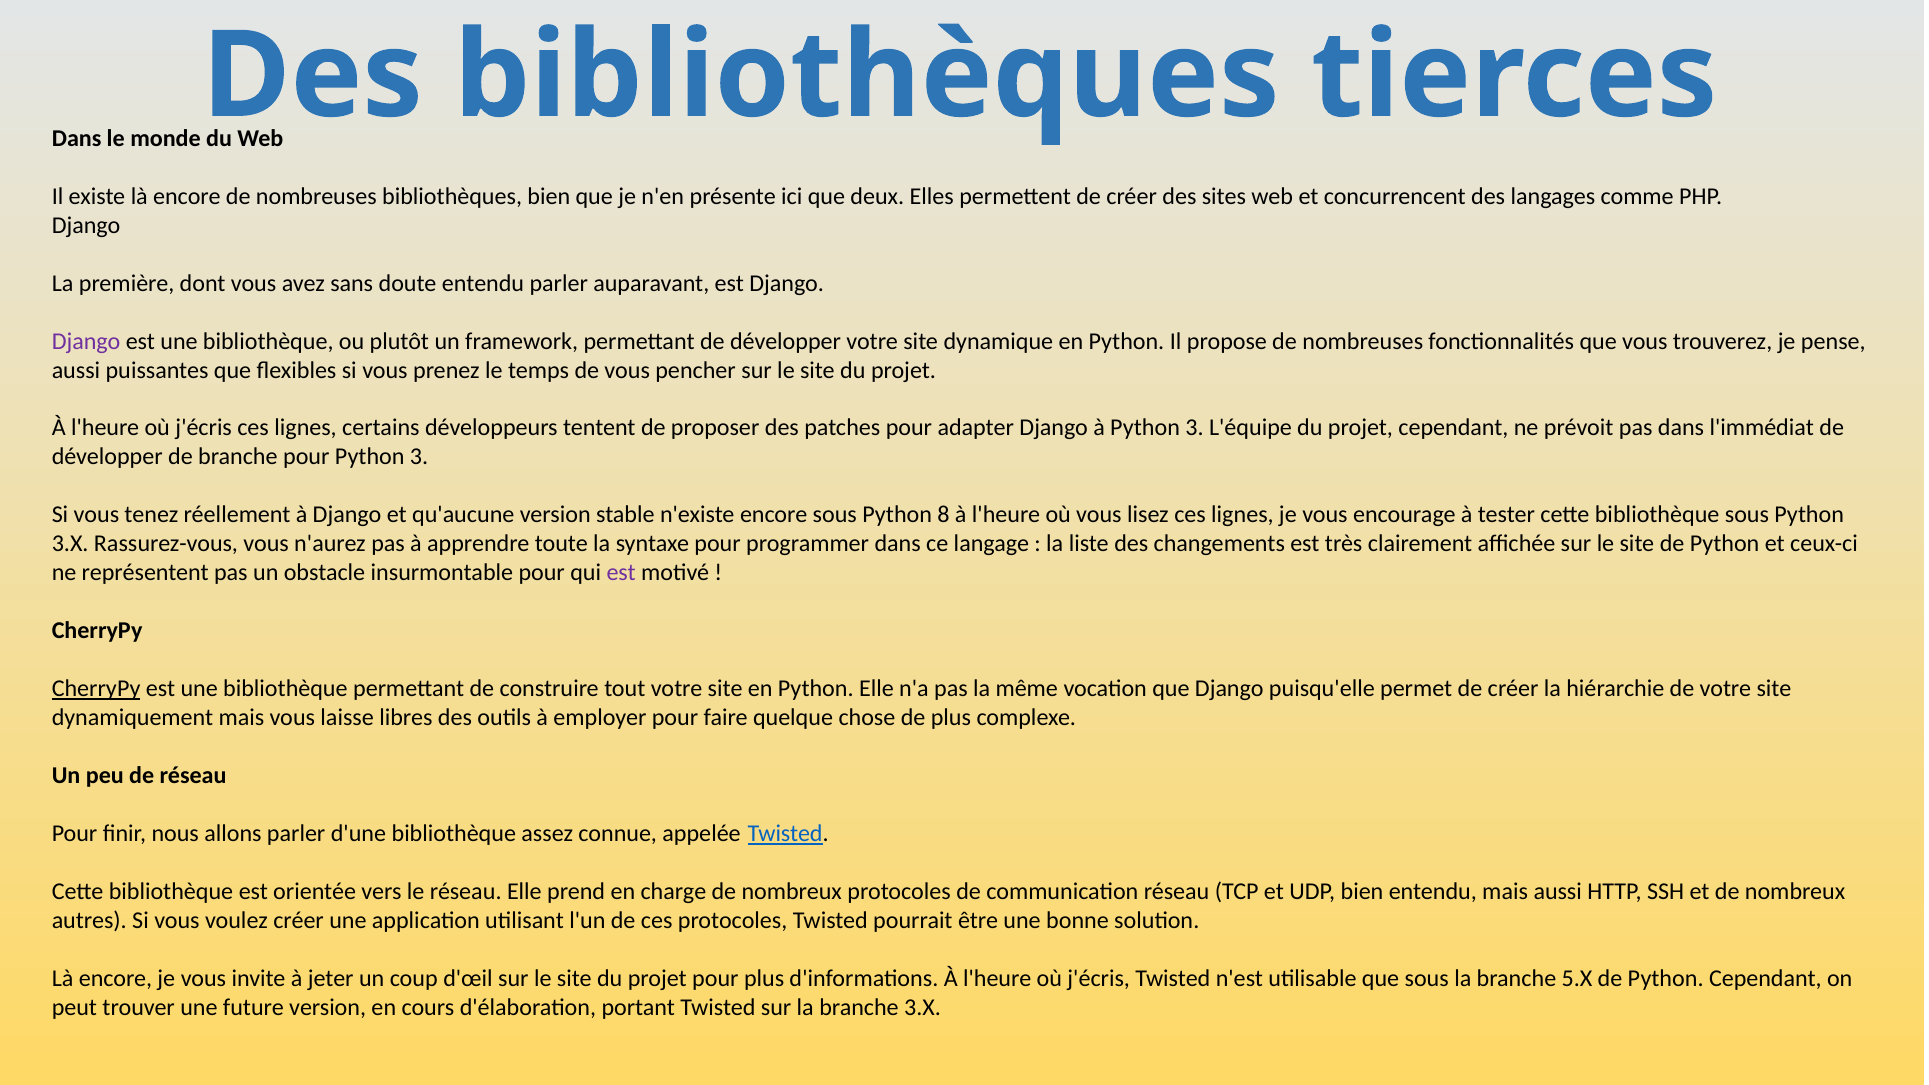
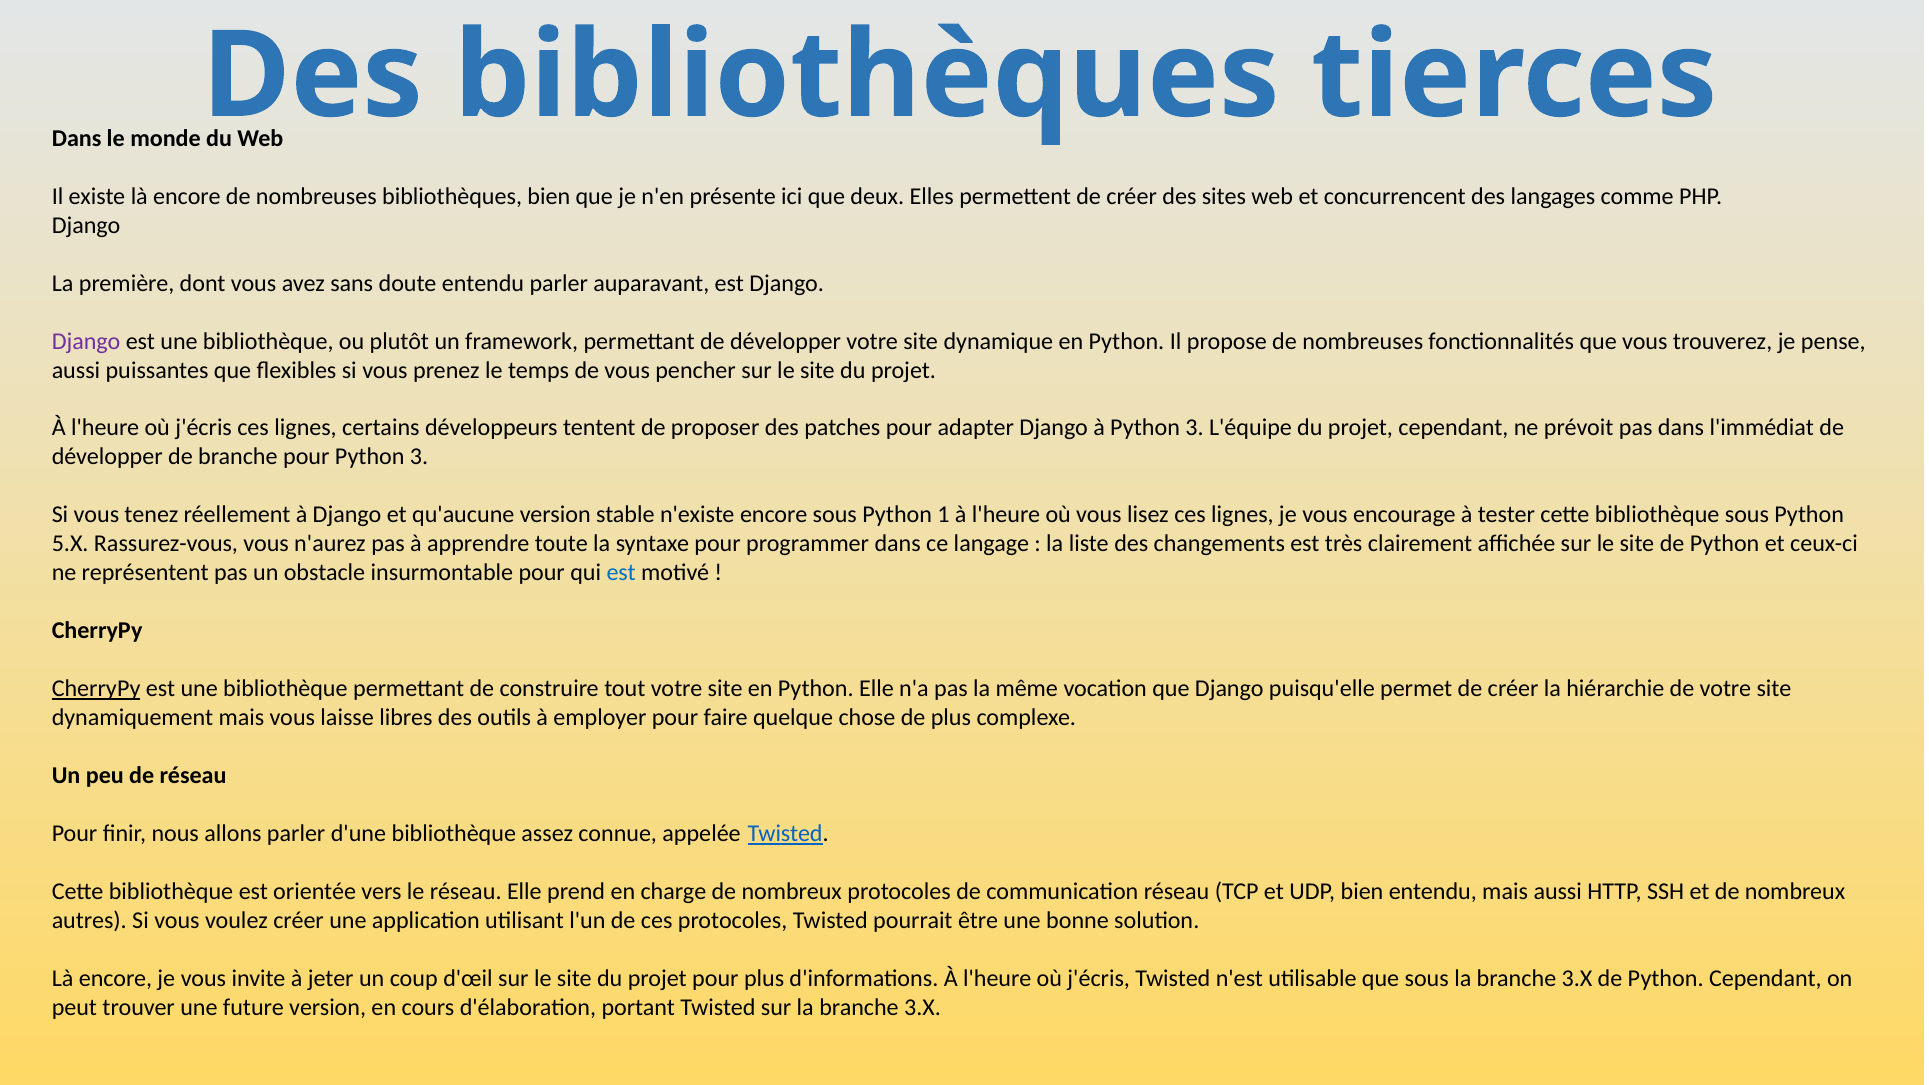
8: 8 -> 1
3.X at (70, 544): 3.X -> 5.X
est at (621, 573) colour: purple -> blue
sous la branche 5.X: 5.X -> 3.X
